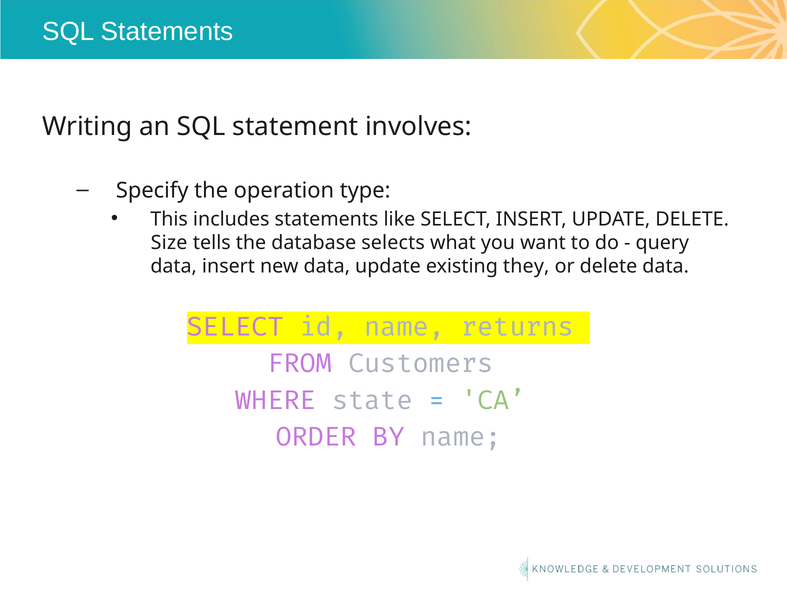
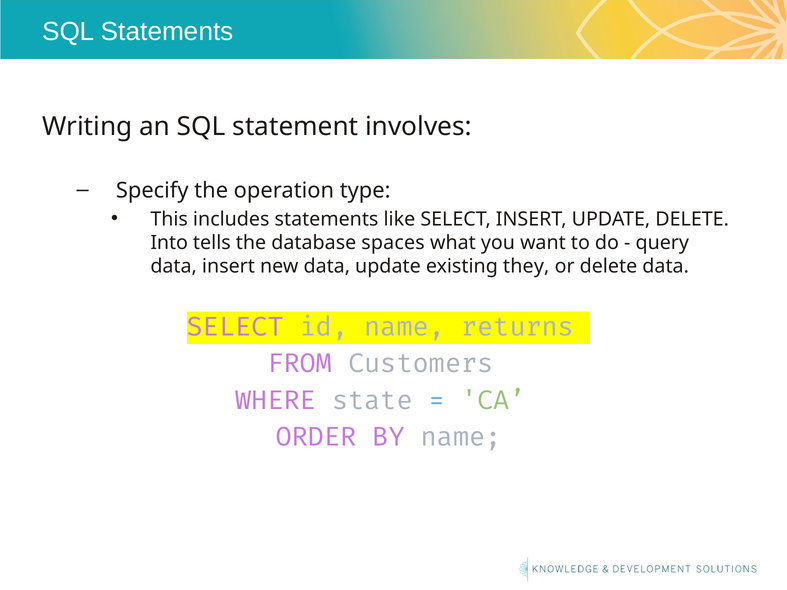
Size: Size -> Into
selects: selects -> spaces
